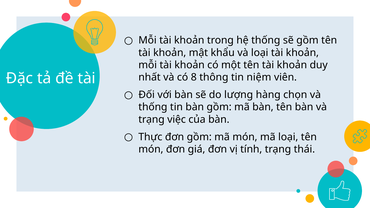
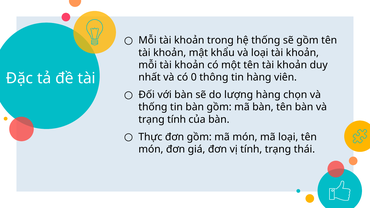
8: 8 -> 0
tin niệm: niệm -> hàng
trạng việc: việc -> tính
